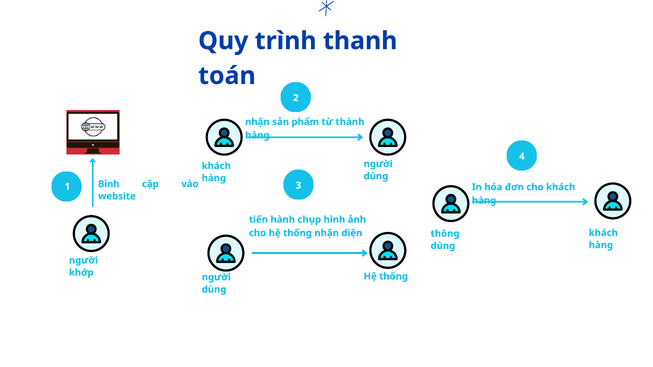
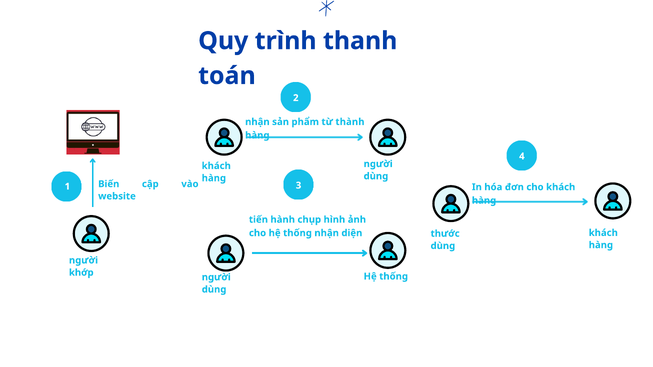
Bình: Bình -> Biến
thông: thông -> thước
